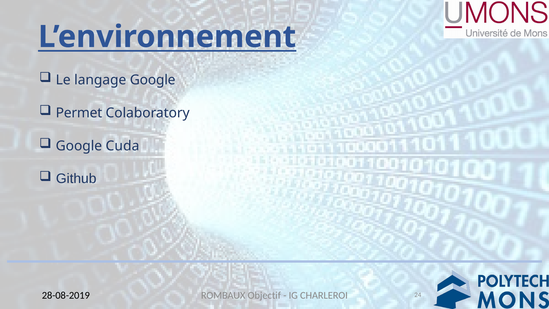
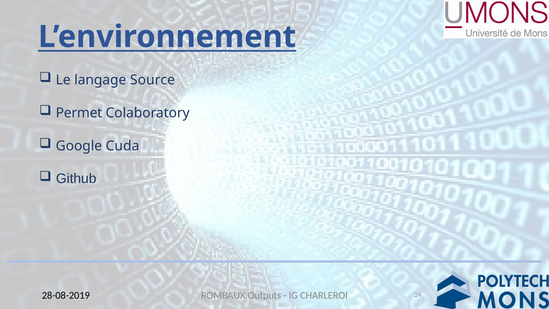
langage Google: Google -> Source
Objectif: Objectif -> Outputs
